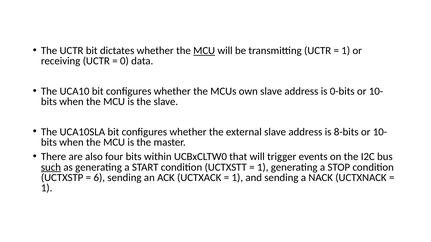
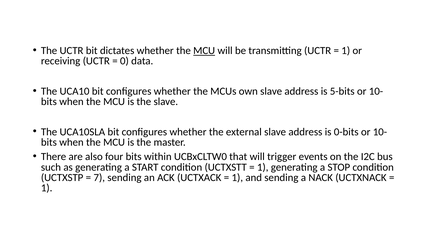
0-bits: 0-bits -> 5-bits
8-bits: 8-bits -> 0-bits
such underline: present -> none
6: 6 -> 7
